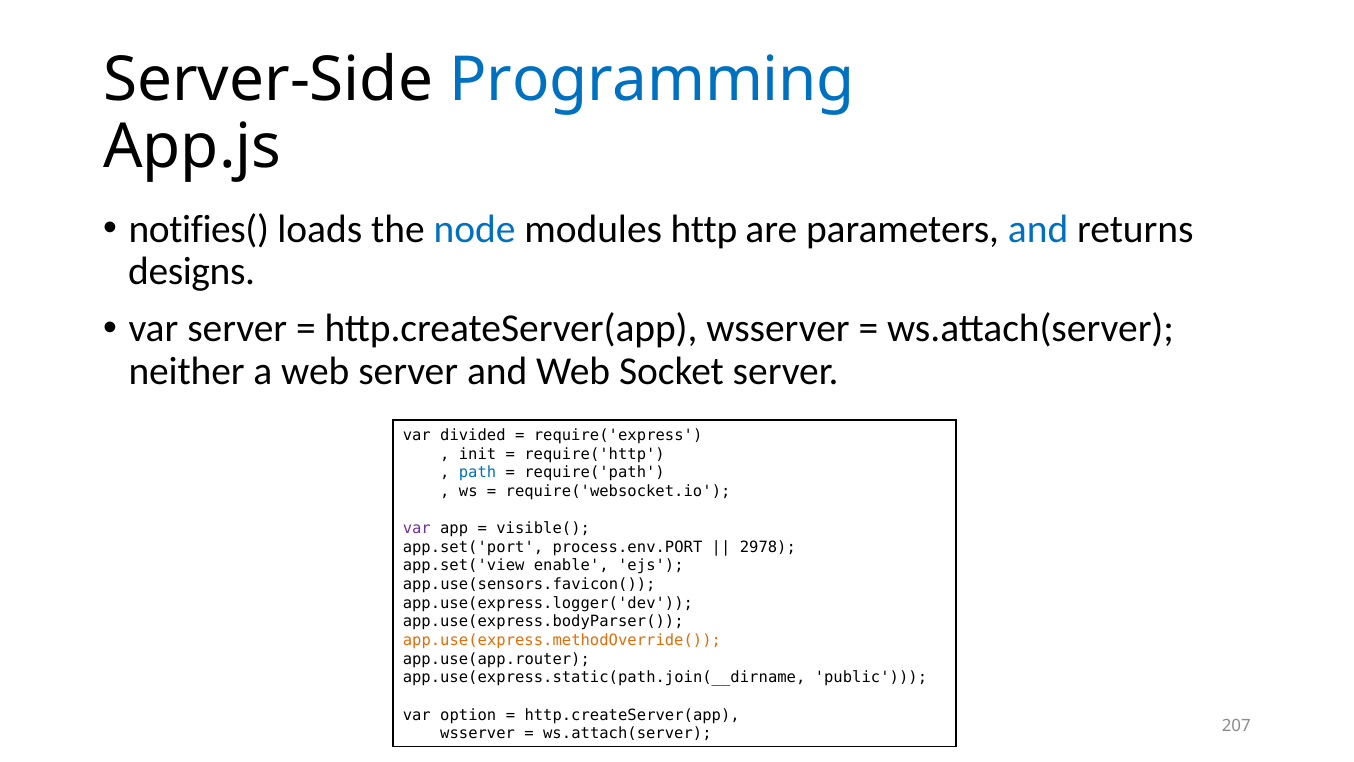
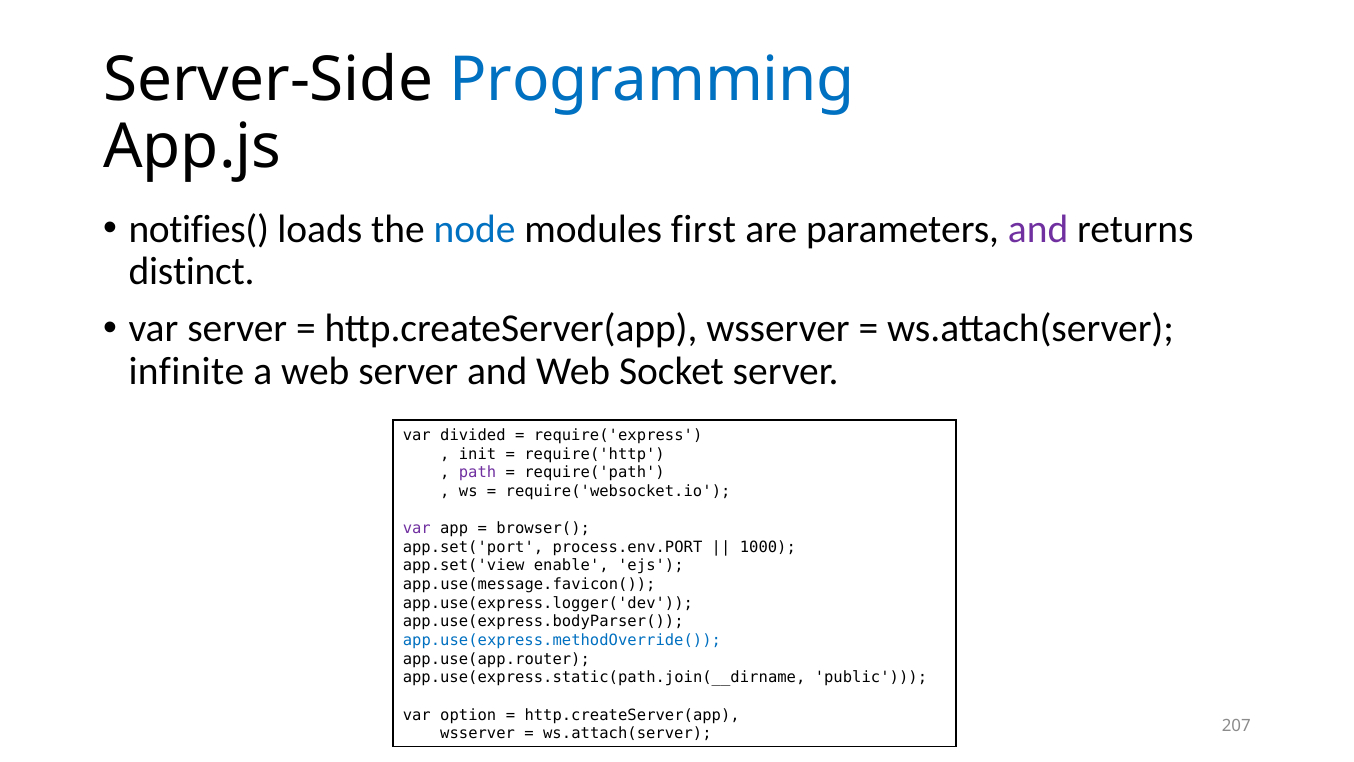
http: http -> first
and at (1038, 229) colour: blue -> purple
designs: designs -> distinct
neither: neither -> infinite
path colour: blue -> purple
visible(: visible( -> browser(
2978: 2978 -> 1000
app.use(sensors.favicon(: app.use(sensors.favicon( -> app.use(message.favicon(
app.use(express.methodOverride( colour: orange -> blue
